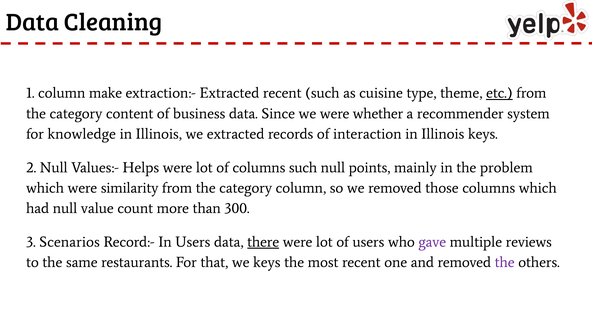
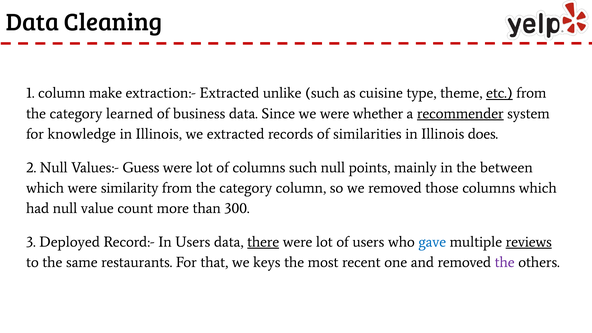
Extracted recent: recent -> unlike
content: content -> learned
recommender underline: none -> present
interaction: interaction -> similarities
Illinois keys: keys -> does
Helps: Helps -> Guess
problem: problem -> between
Scenarios: Scenarios -> Deployed
gave colour: purple -> blue
reviews underline: none -> present
